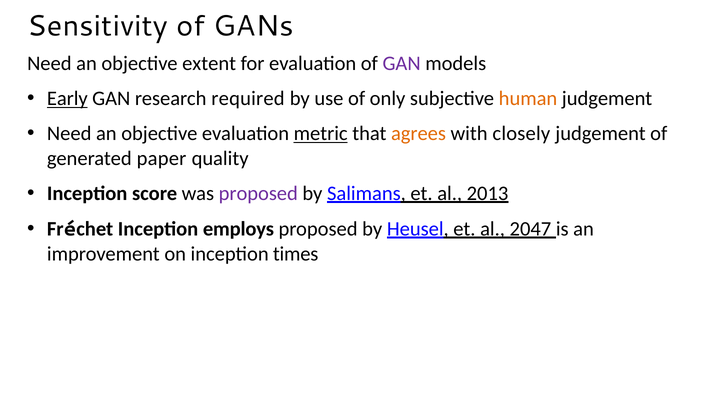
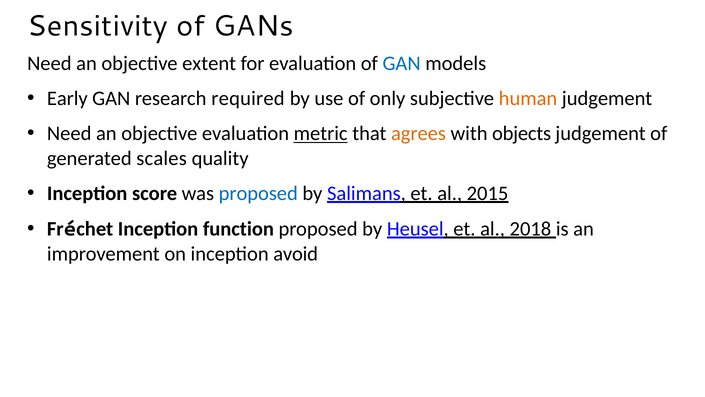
GAN at (402, 64) colour: purple -> blue
Early underline: present -> none
closely: closely -> objects
paper: paper -> scales
proposed at (258, 193) colour: purple -> blue
2013: 2013 -> 2015
employs: employs -> function
2047: 2047 -> 2018
times: times -> avoid
